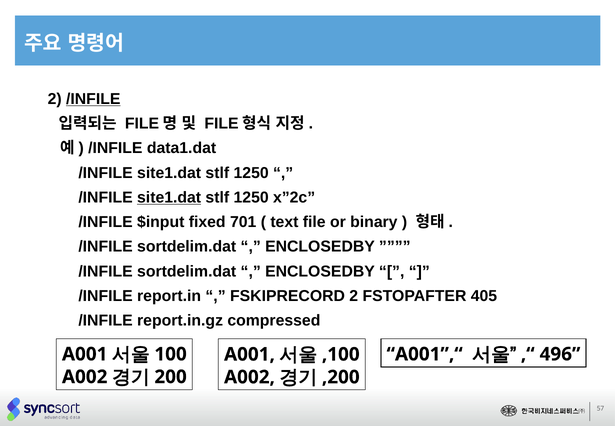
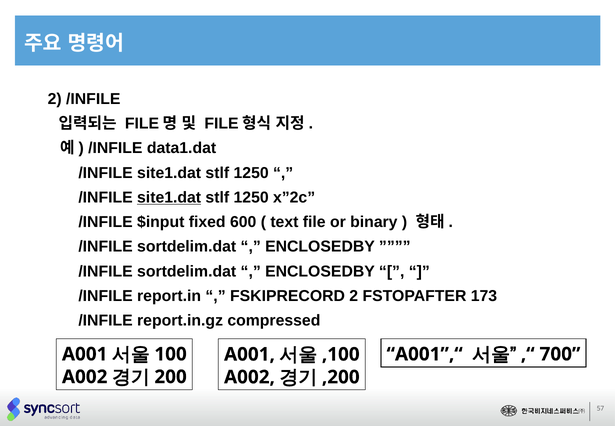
/INFILE at (93, 99) underline: present -> none
701: 701 -> 600
405: 405 -> 173
496: 496 -> 700
